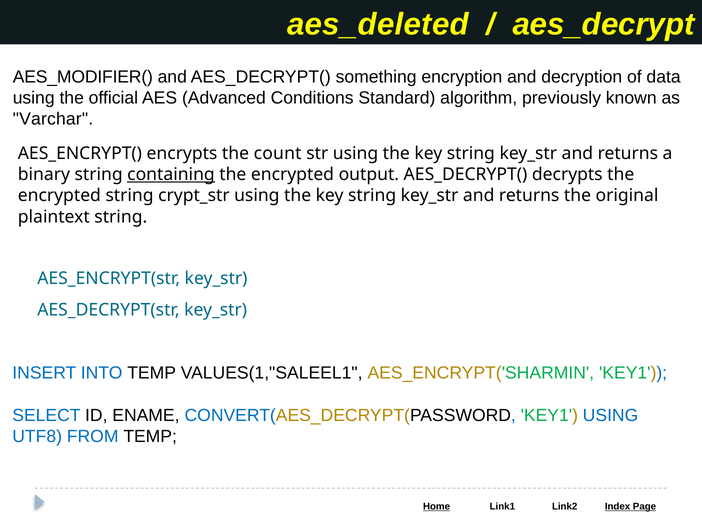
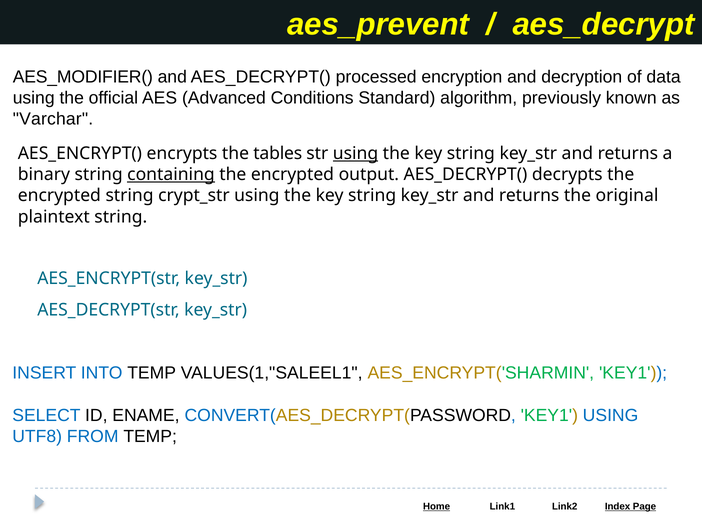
aes_deleted: aes_deleted -> aes_prevent
something: something -> processed
count: count -> tables
using at (356, 153) underline: none -> present
